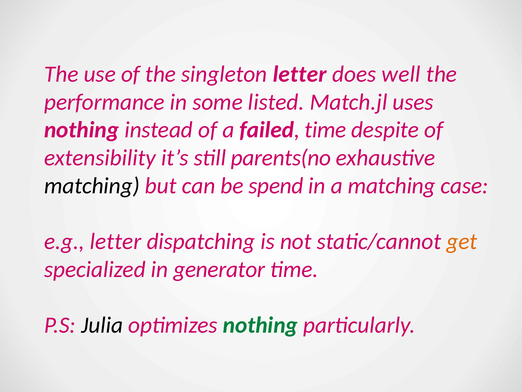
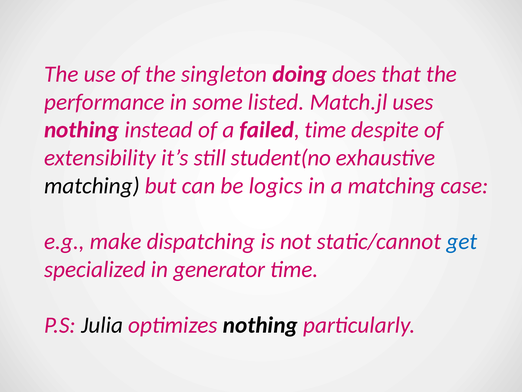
singleton letter: letter -> doing
well: well -> that
parents(no: parents(no -> student(no
spend: spend -> logics
e.g letter: letter -> make
get colour: orange -> blue
nothing at (260, 325) colour: green -> black
